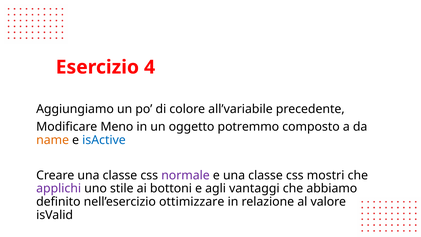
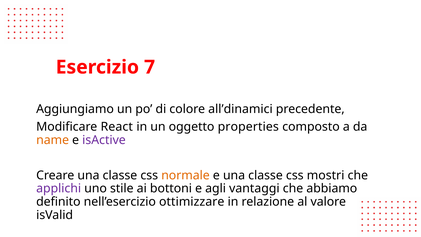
4: 4 -> 7
all’variabile: all’variabile -> all’dinamici
Meno: Meno -> React
potremmo: potremmo -> properties
isActive colour: blue -> purple
normale colour: purple -> orange
